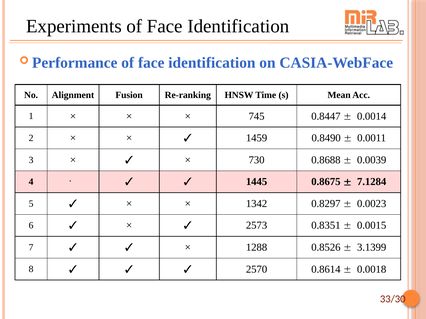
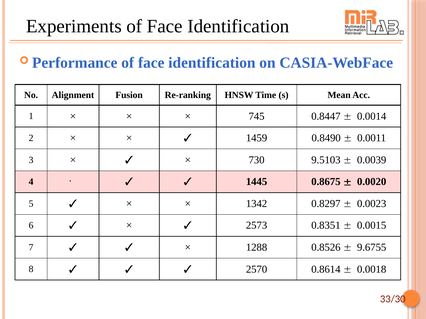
0.8688: 0.8688 -> 9.5103
7.1284: 7.1284 -> 0.0020
3.1399: 3.1399 -> 9.6755
